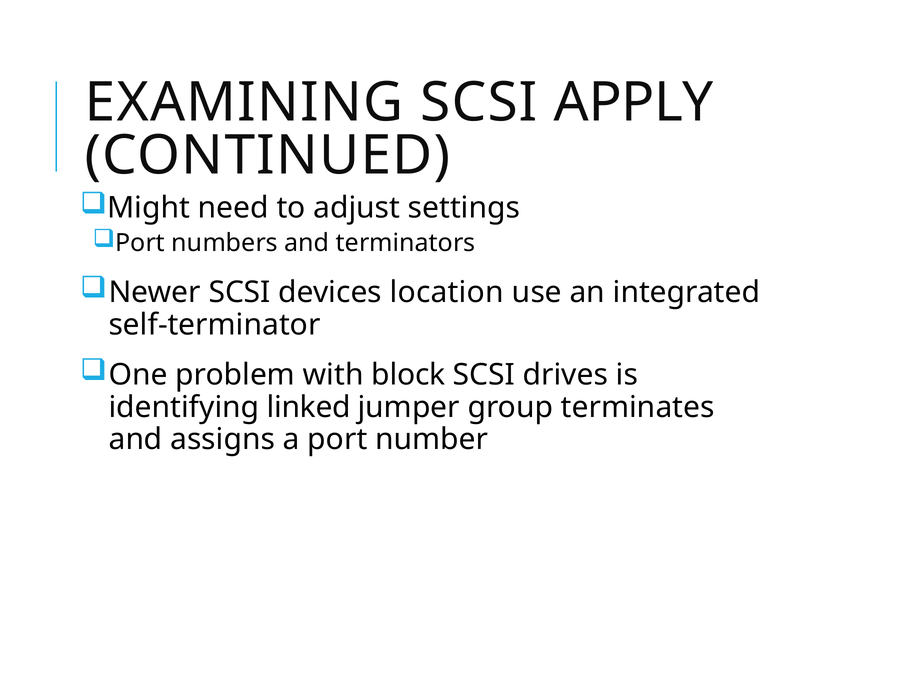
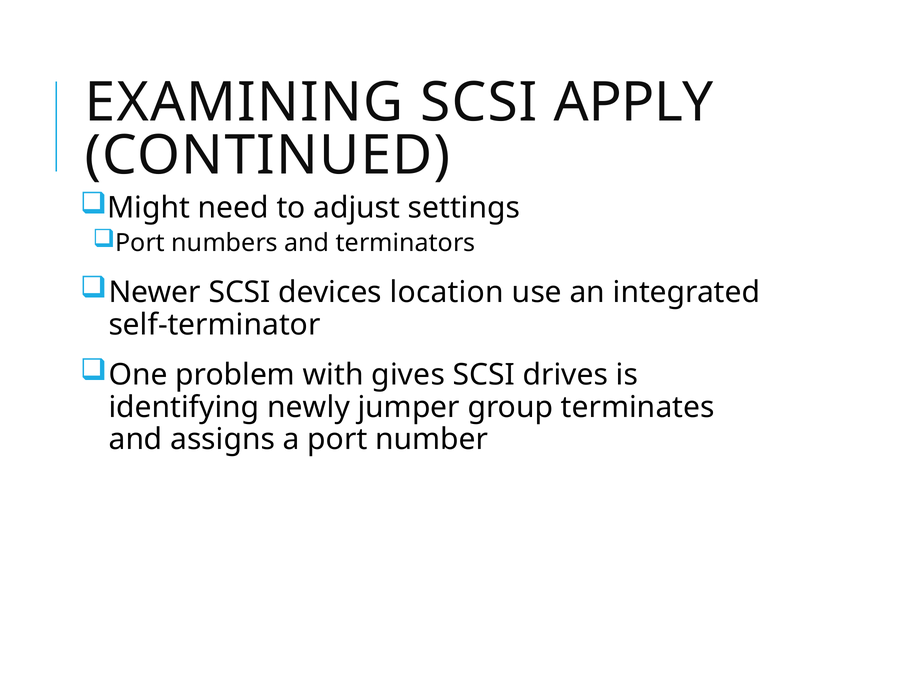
block: block -> gives
linked: linked -> newly
